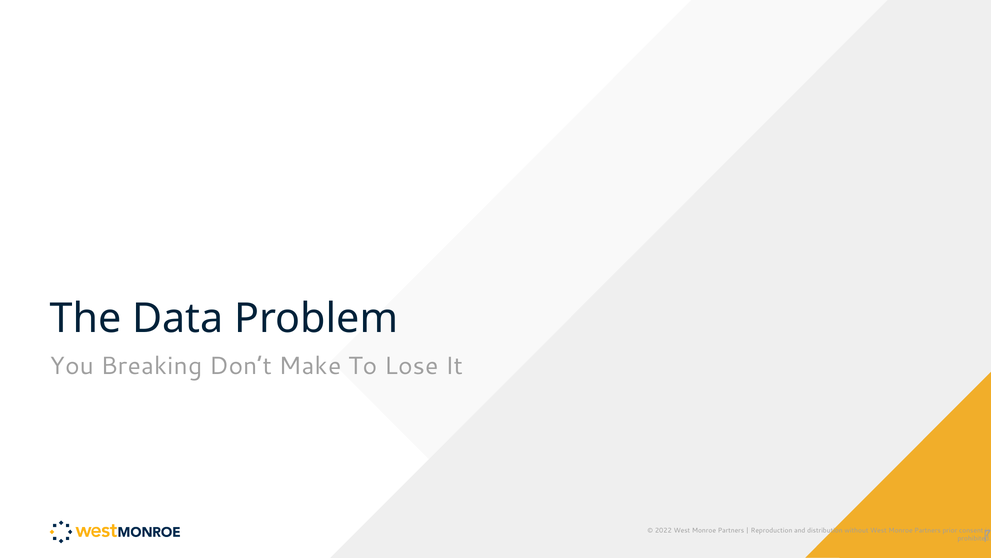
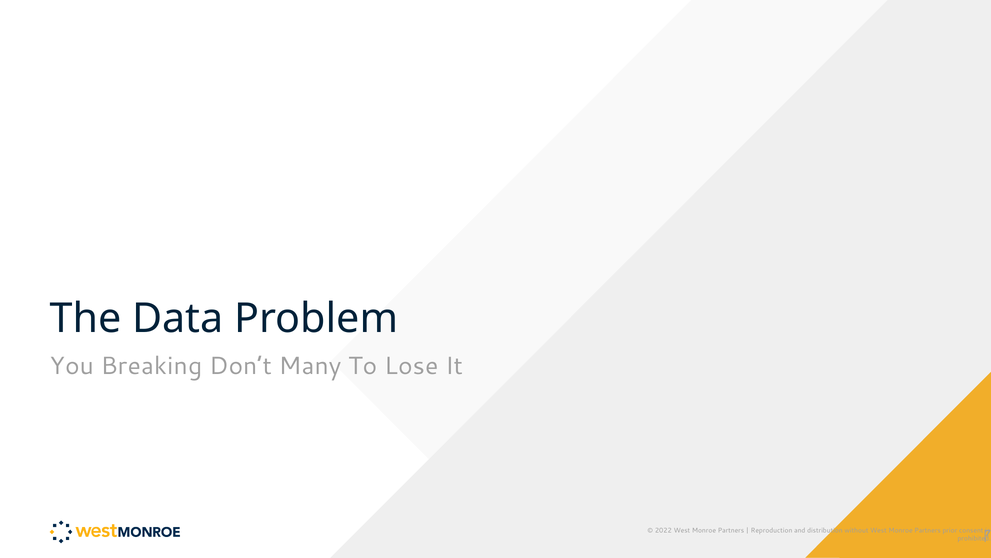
Make: Make -> Many
